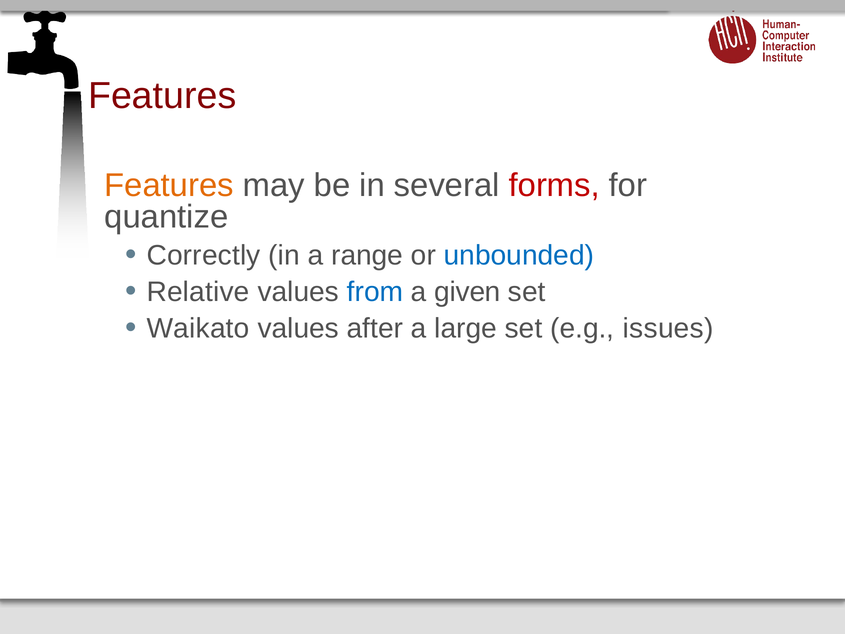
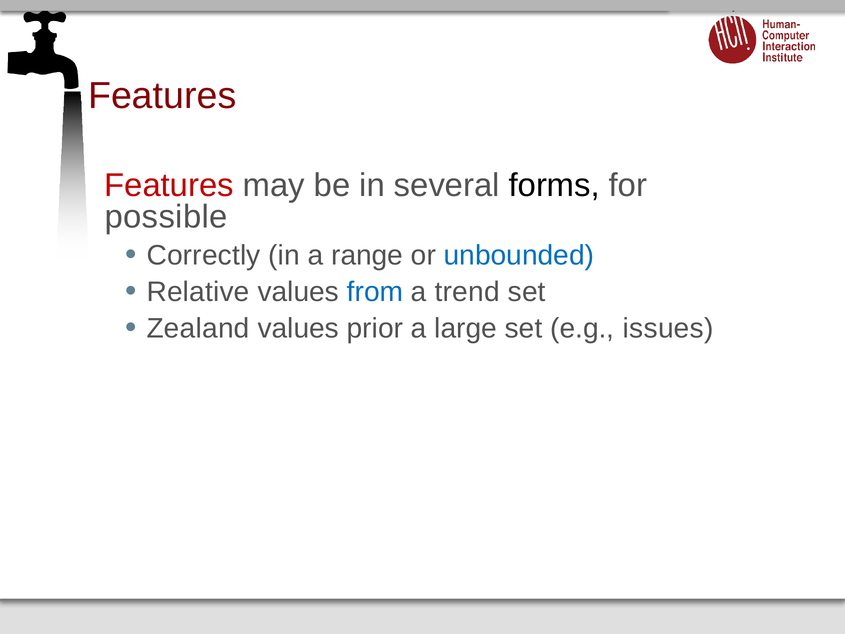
Features at (169, 185) colour: orange -> red
forms colour: red -> black
quantize: quantize -> possible
given: given -> trend
Waikato: Waikato -> Zealand
after: after -> prior
